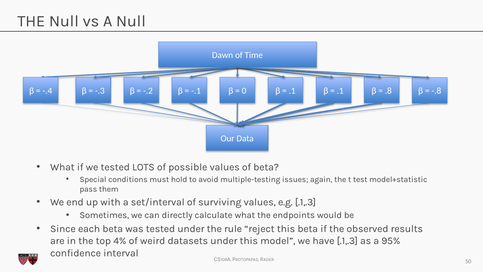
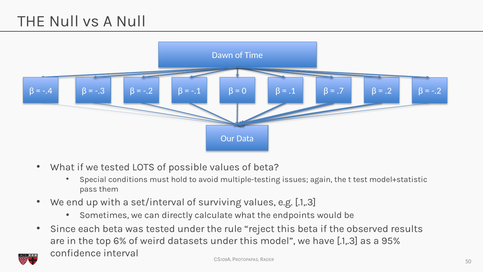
.1 at (340, 91): .1 -> .7
.8: .8 -> .2
-.8 at (436, 91): -.8 -> -.2
4%: 4% -> 6%
